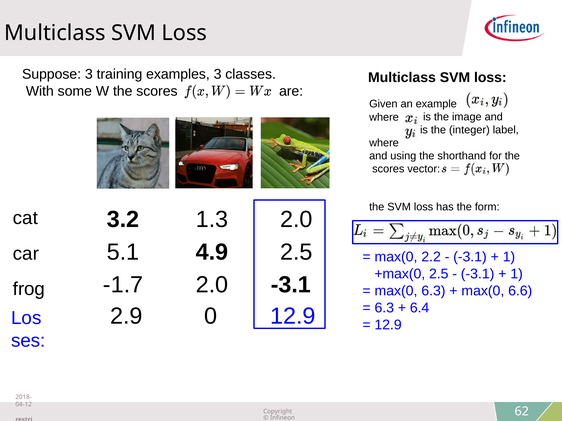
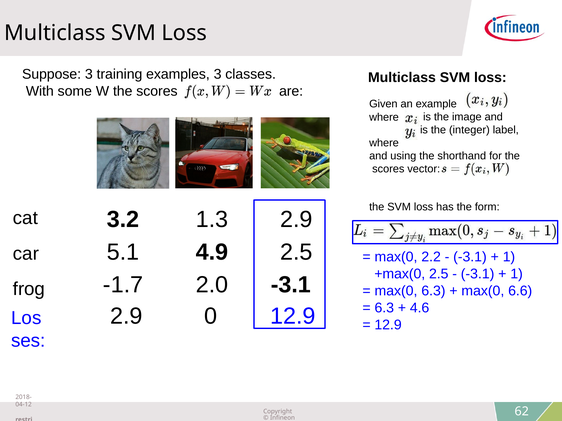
2.0 at (296, 220): 2.0 -> 2.9
6.4: 6.4 -> 4.6
